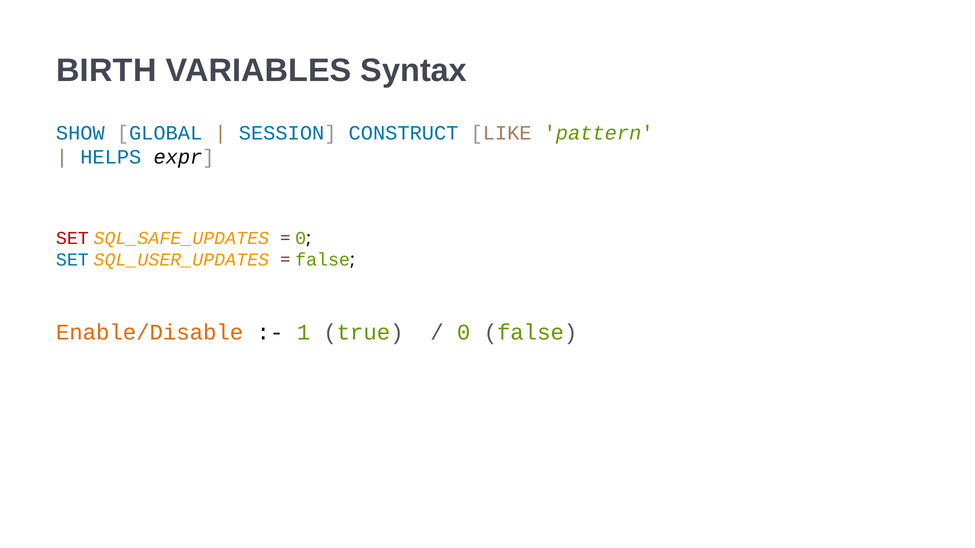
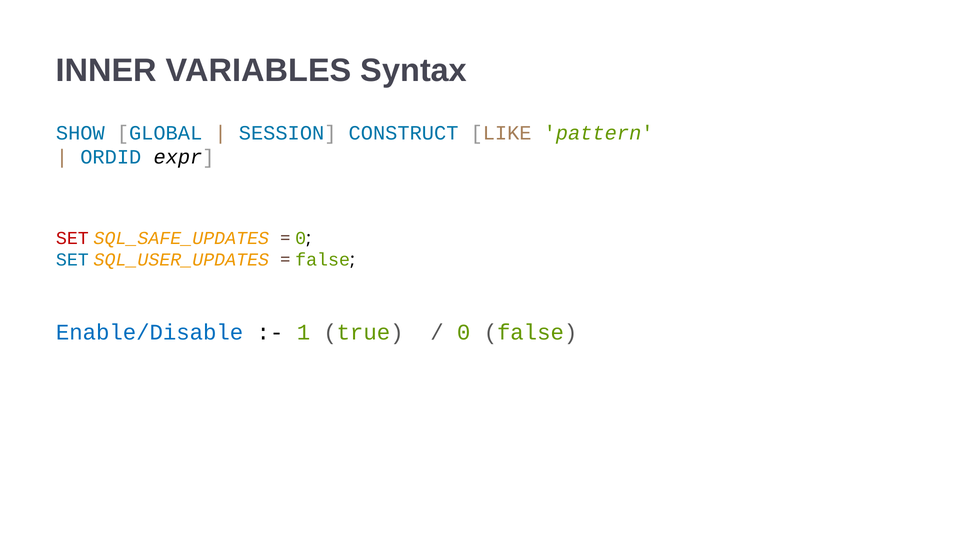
BIRTH: BIRTH -> INNER
HELPS: HELPS -> ORDID
Enable/Disable colour: orange -> blue
